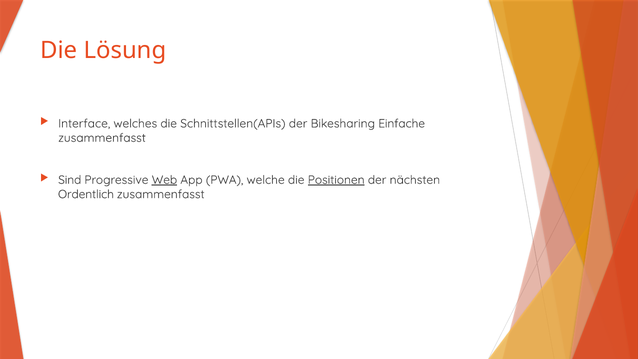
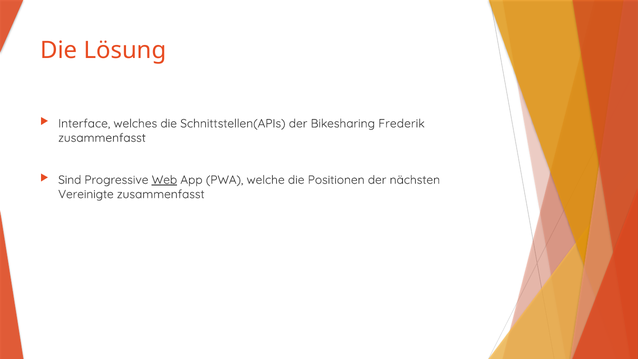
Einfache: Einfache -> Frederik
Positionen underline: present -> none
Ordentlich: Ordentlich -> Vereinigte
